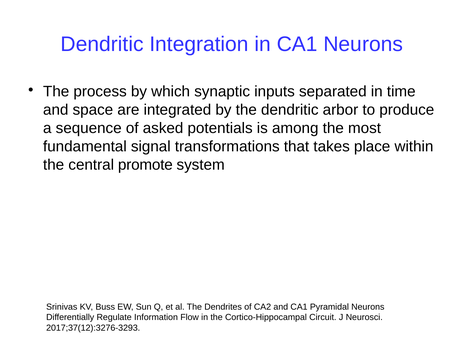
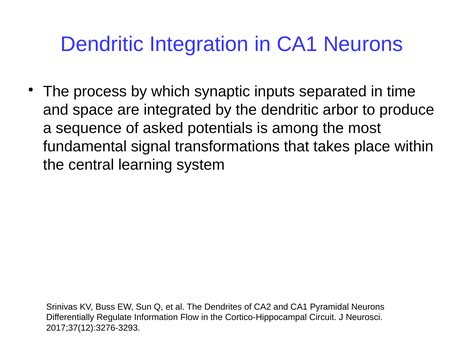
promote: promote -> learning
